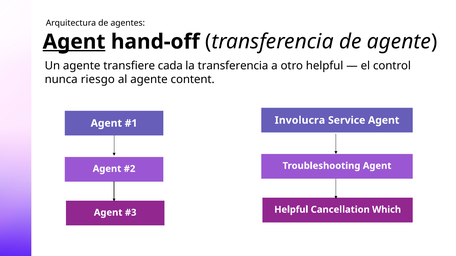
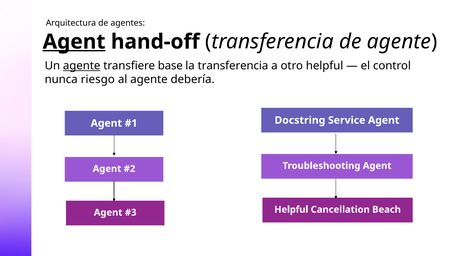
agente at (82, 66) underline: none -> present
cada: cada -> base
content: content -> debería
Involucra: Involucra -> Docstring
Which: Which -> Beach
